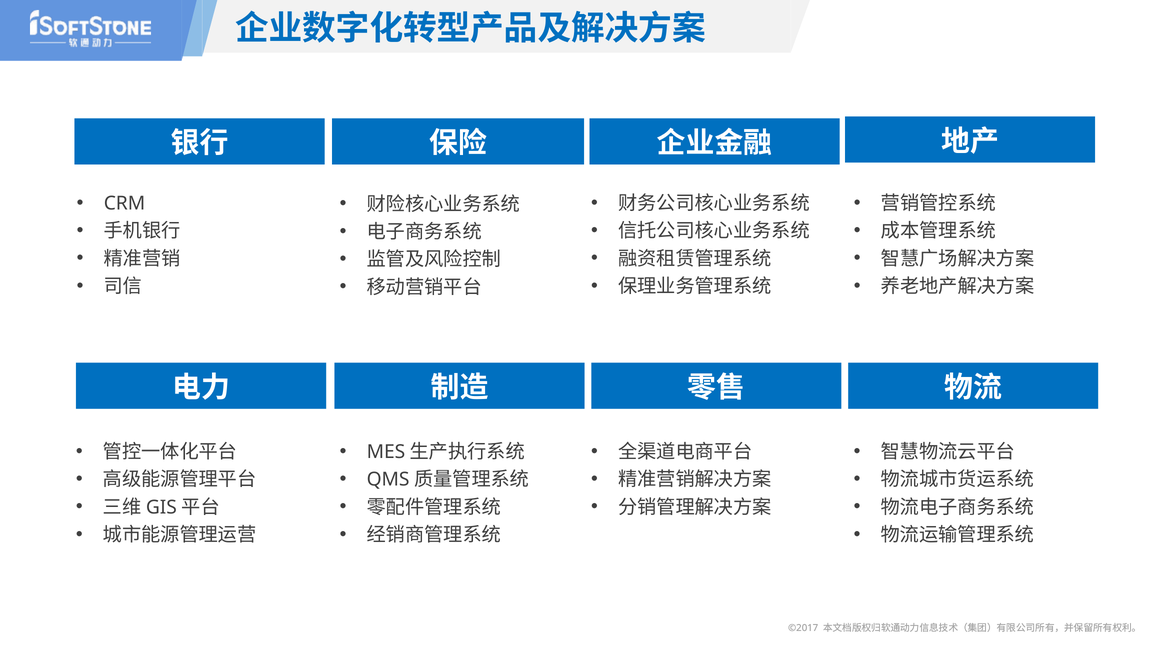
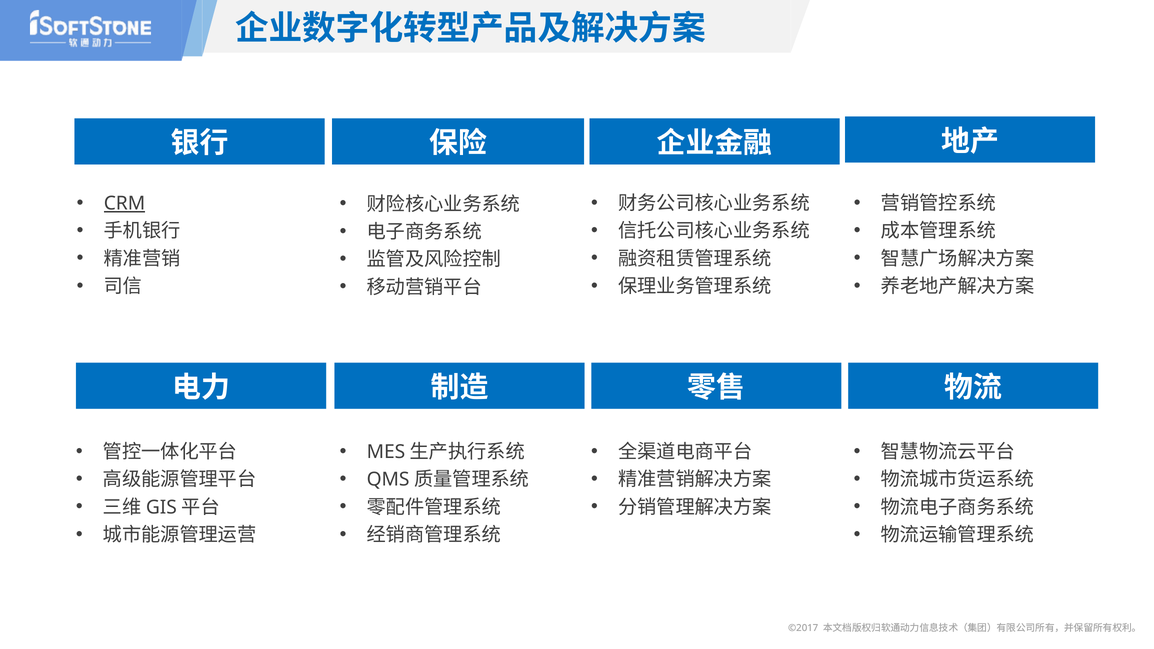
CRM underline: none -> present
